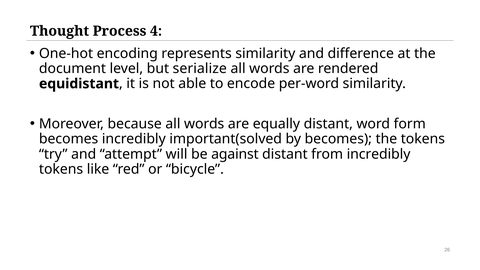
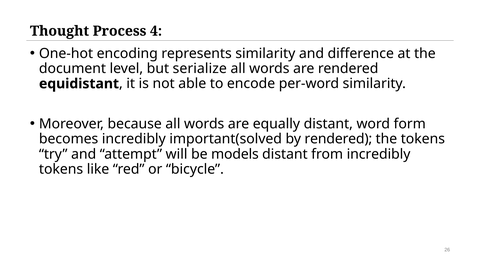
by becomes: becomes -> rendered
against: against -> models
